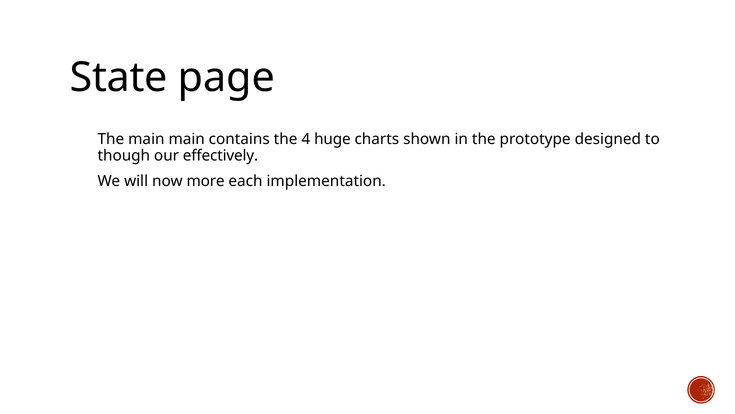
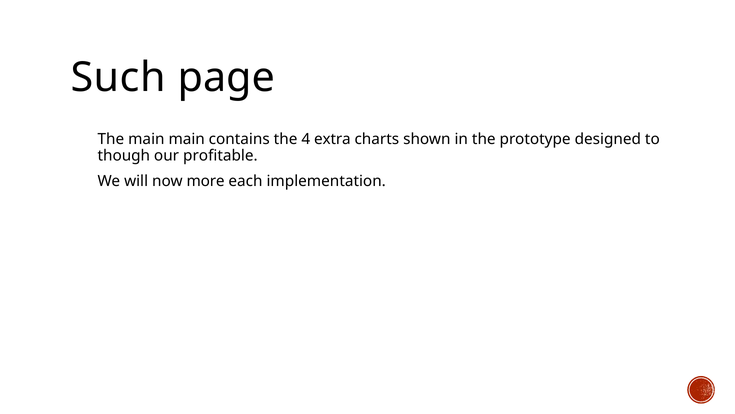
State: State -> Such
huge: huge -> extra
effectively: effectively -> profitable
